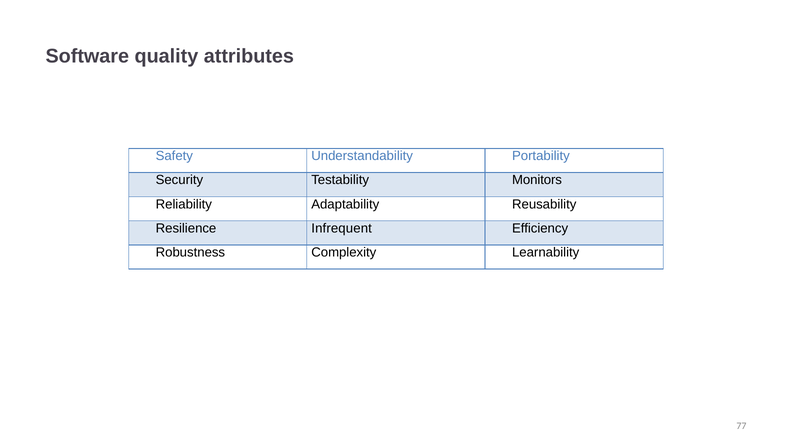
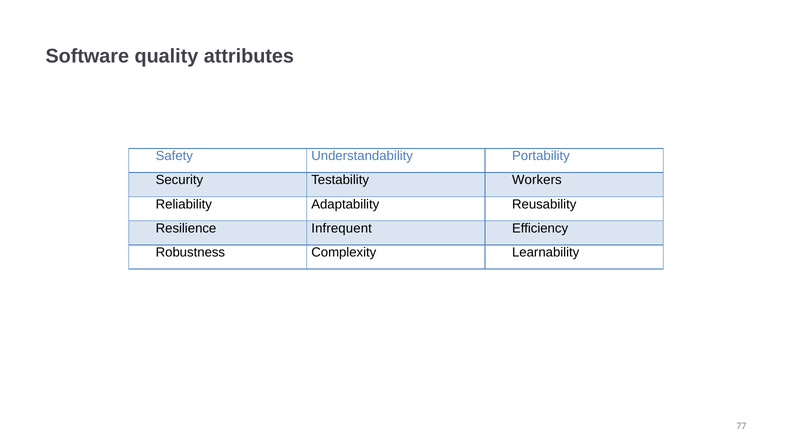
Monitors: Monitors -> Workers
